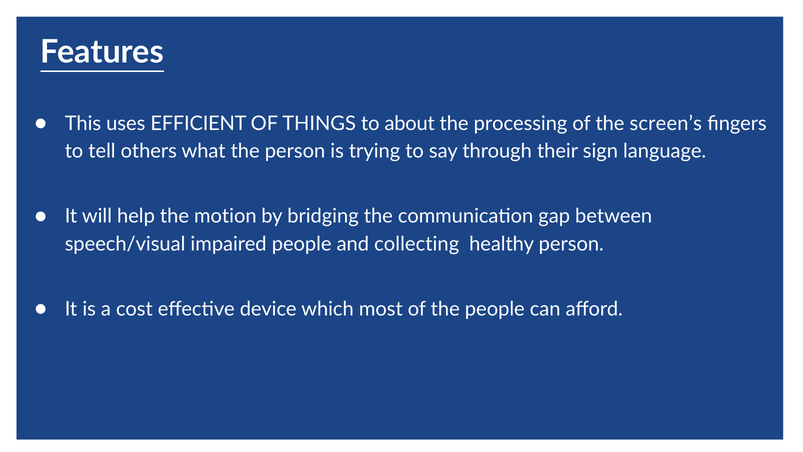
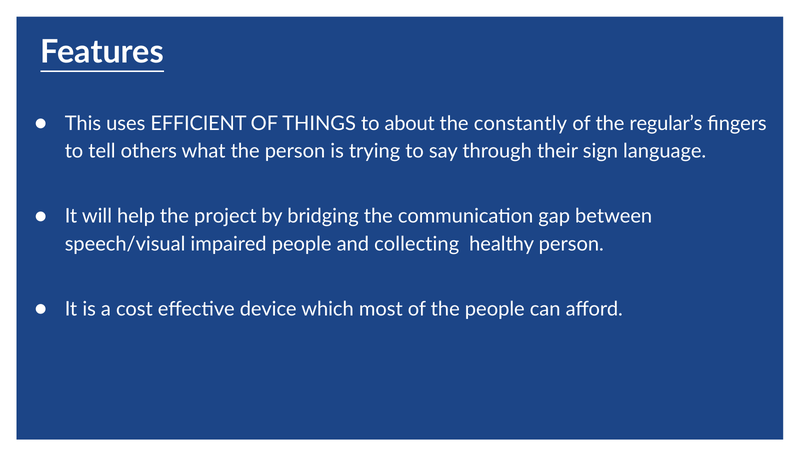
processing: processing -> constantly
screen’s: screen’s -> regular’s
motion: motion -> project
